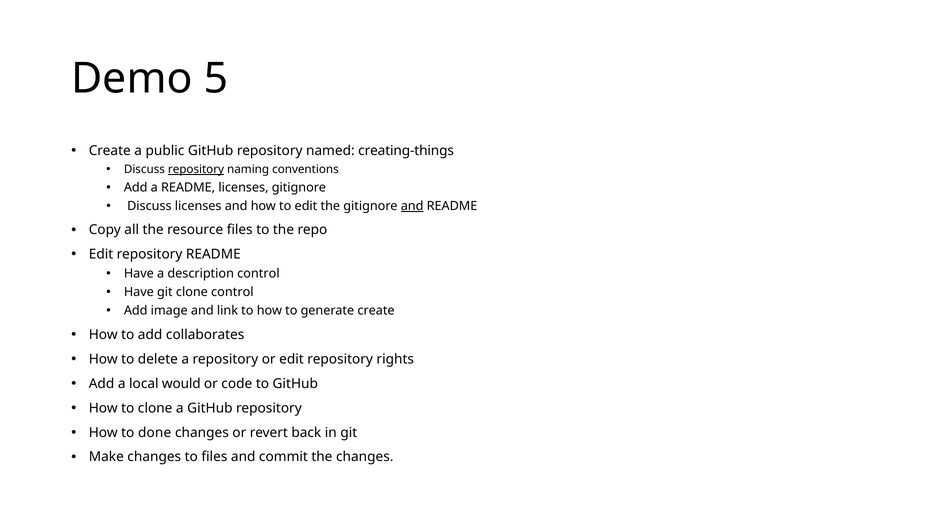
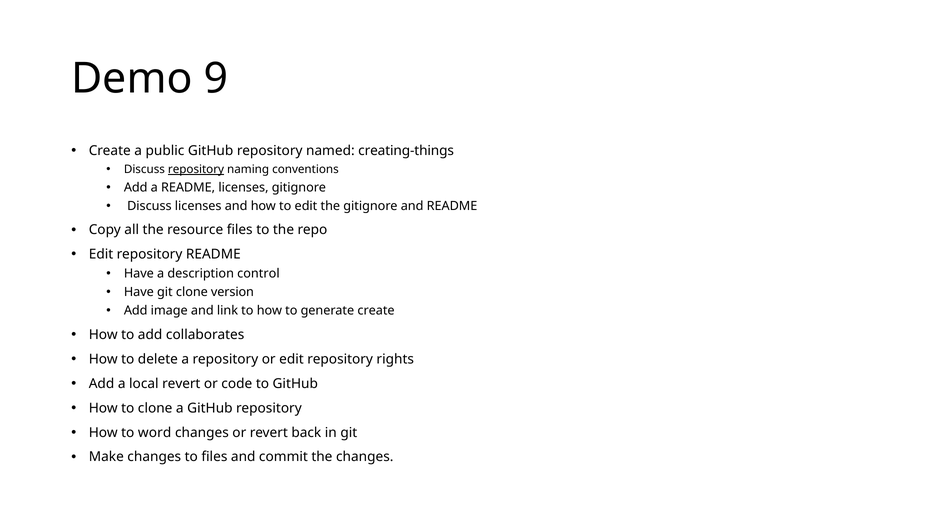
5: 5 -> 9
and at (412, 206) underline: present -> none
clone control: control -> version
local would: would -> revert
done: done -> word
